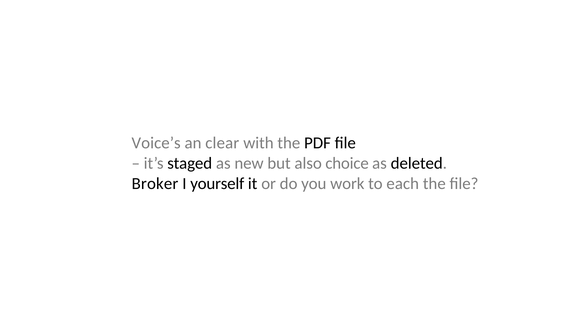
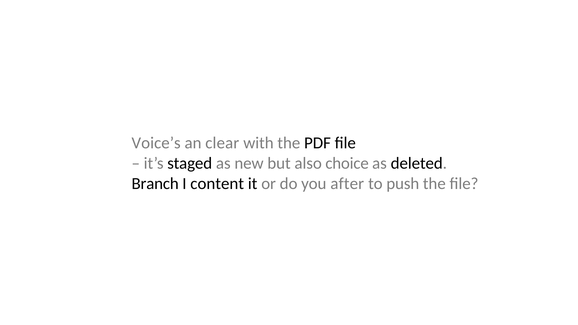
Broker: Broker -> Branch
yourself: yourself -> content
work: work -> after
each: each -> push
